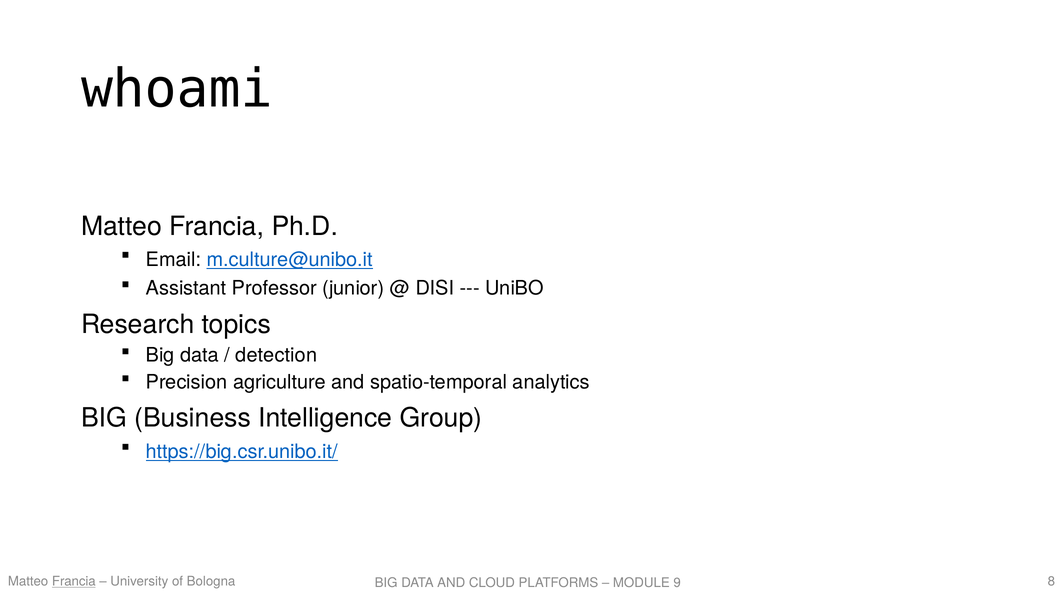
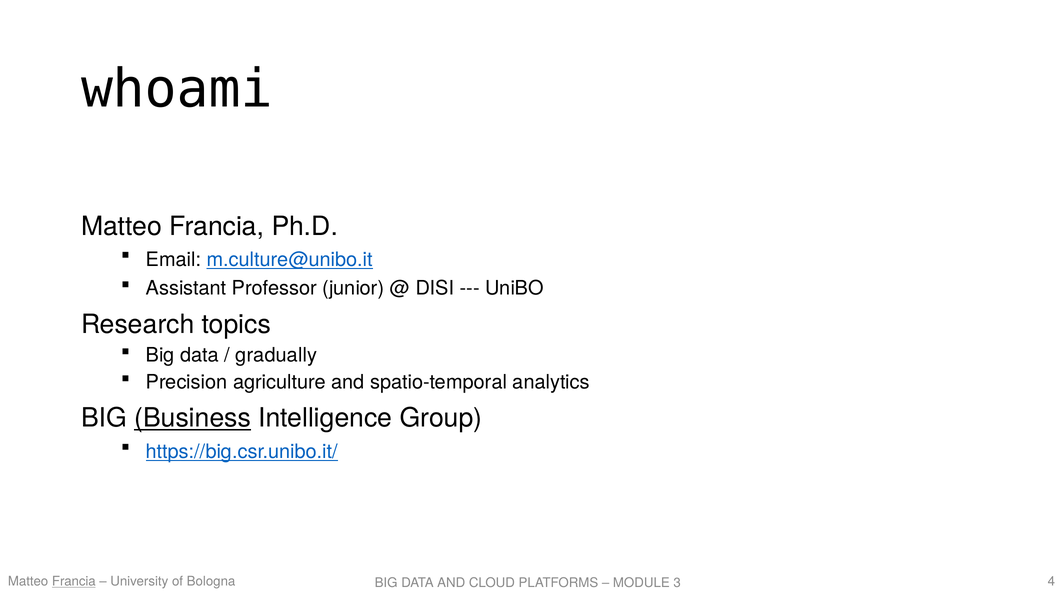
detection: detection -> gradually
Business underline: none -> present
8: 8 -> 4
9: 9 -> 3
